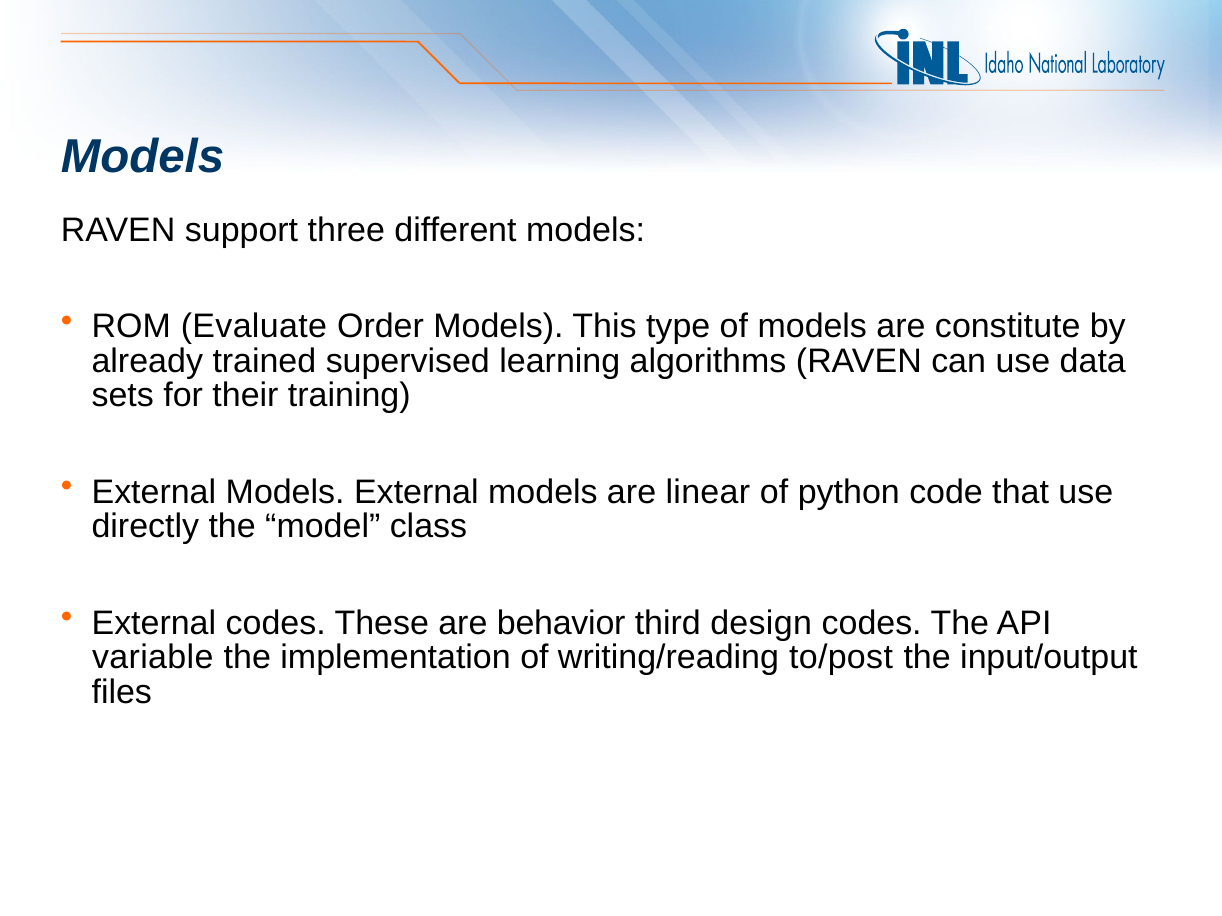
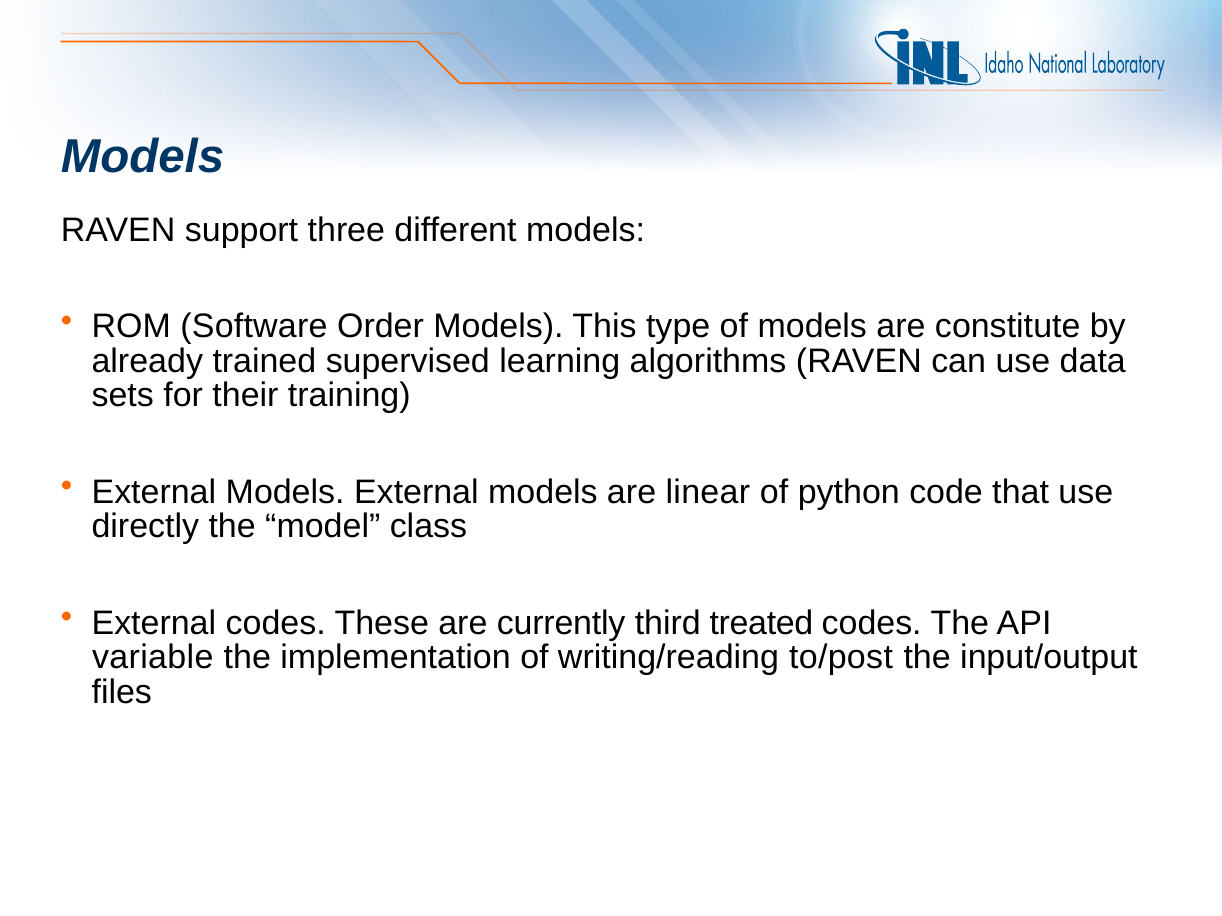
Evaluate: Evaluate -> Software
behavior: behavior -> currently
design: design -> treated
